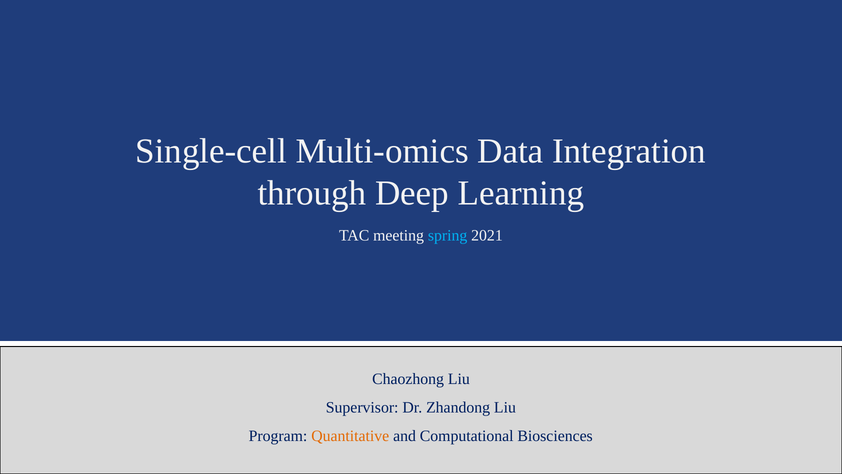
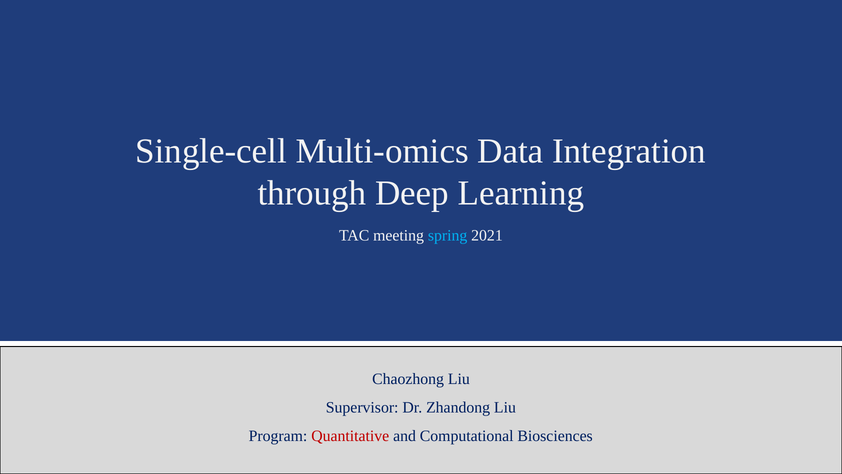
Quantitative colour: orange -> red
